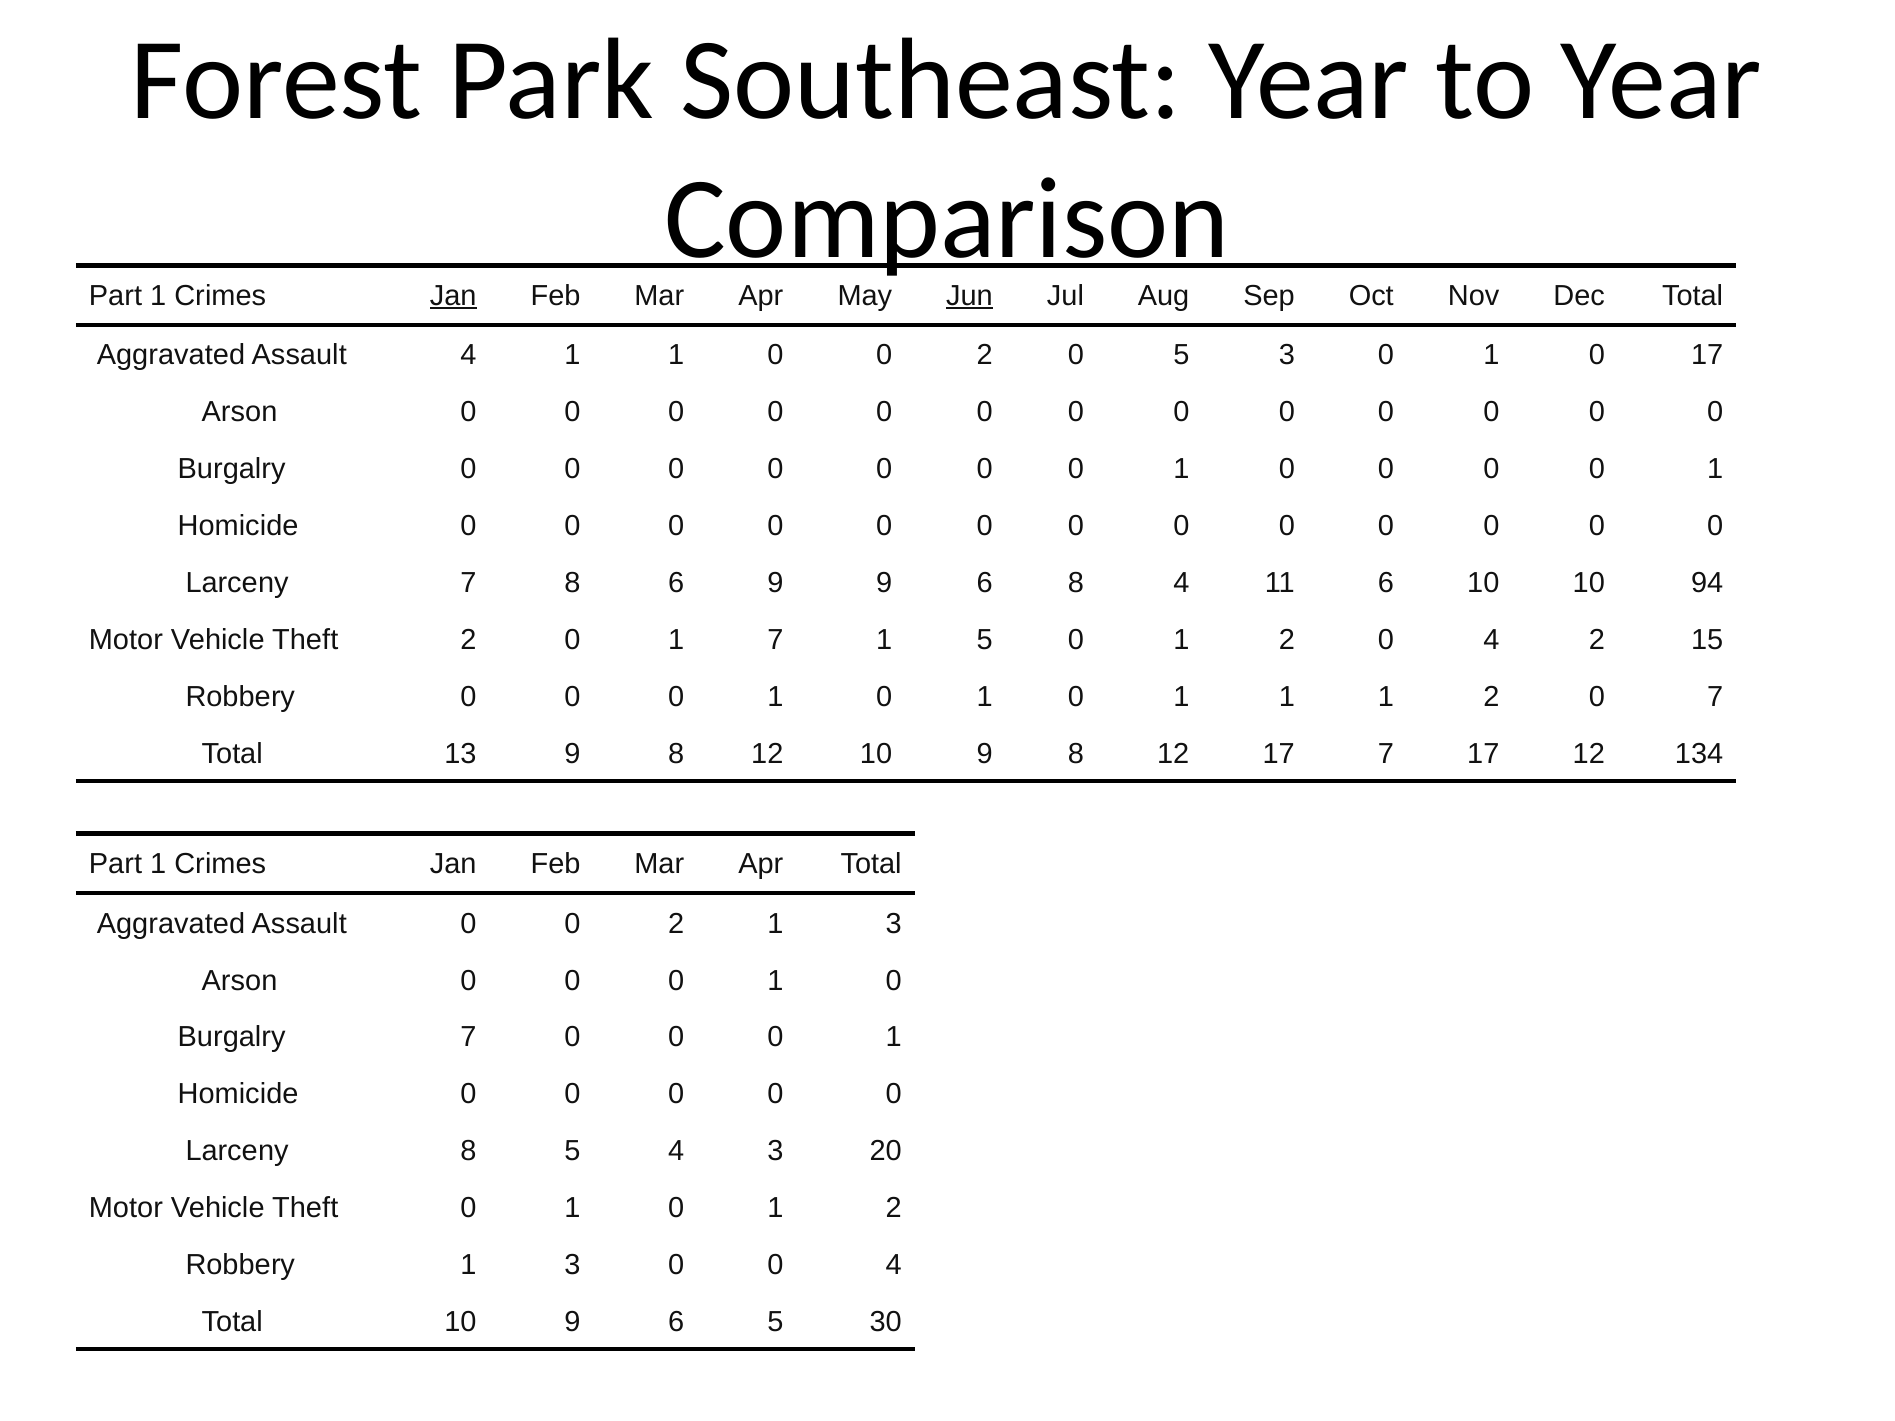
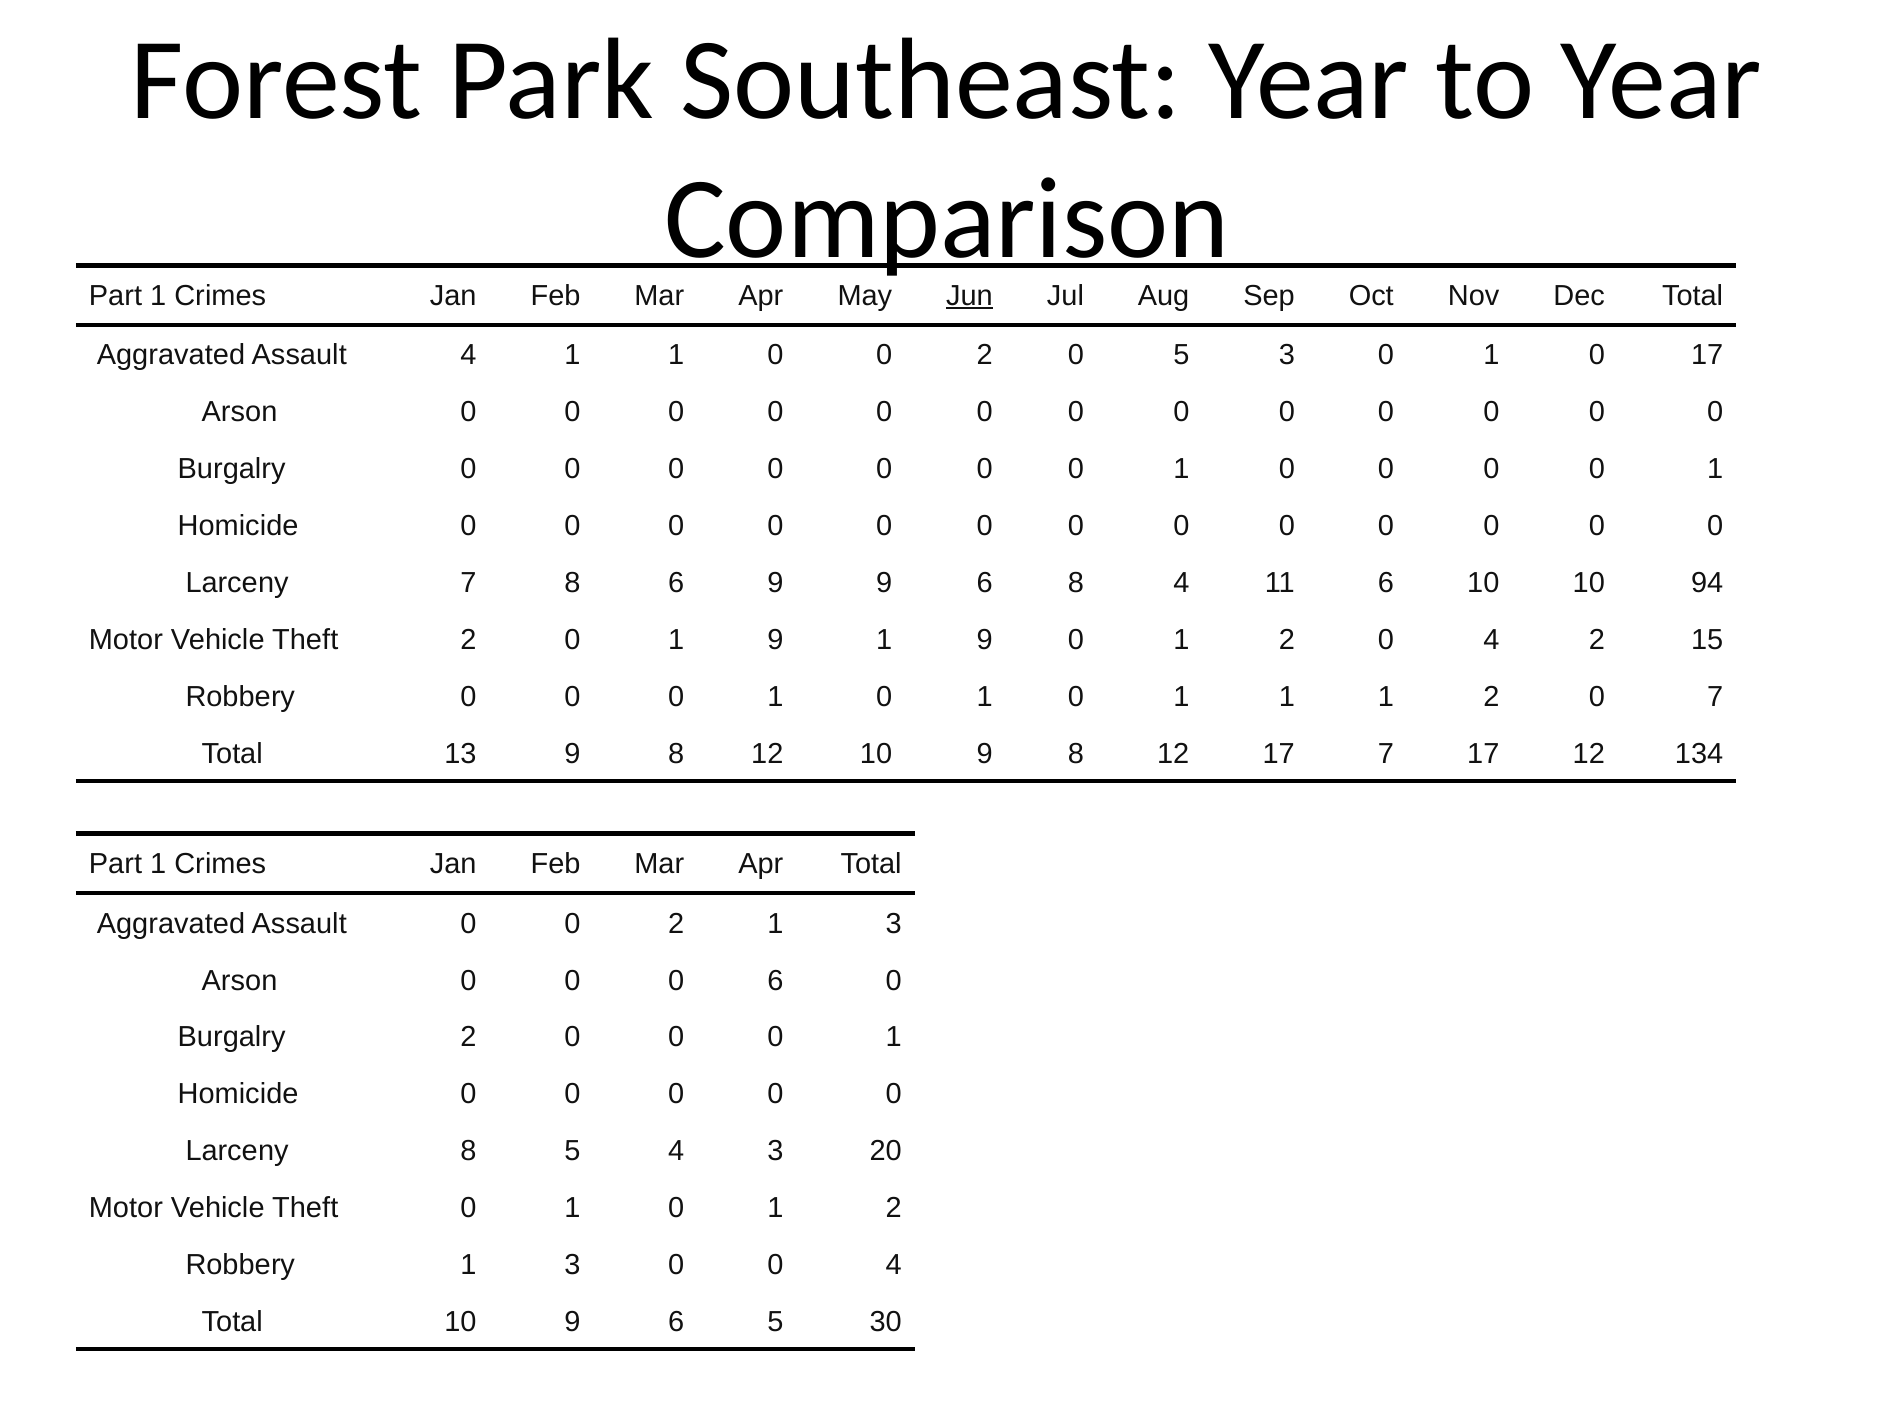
Jan at (453, 296) underline: present -> none
0 1 7: 7 -> 9
5 at (985, 640): 5 -> 9
1 at (775, 981): 1 -> 6
Burgalry 7: 7 -> 2
